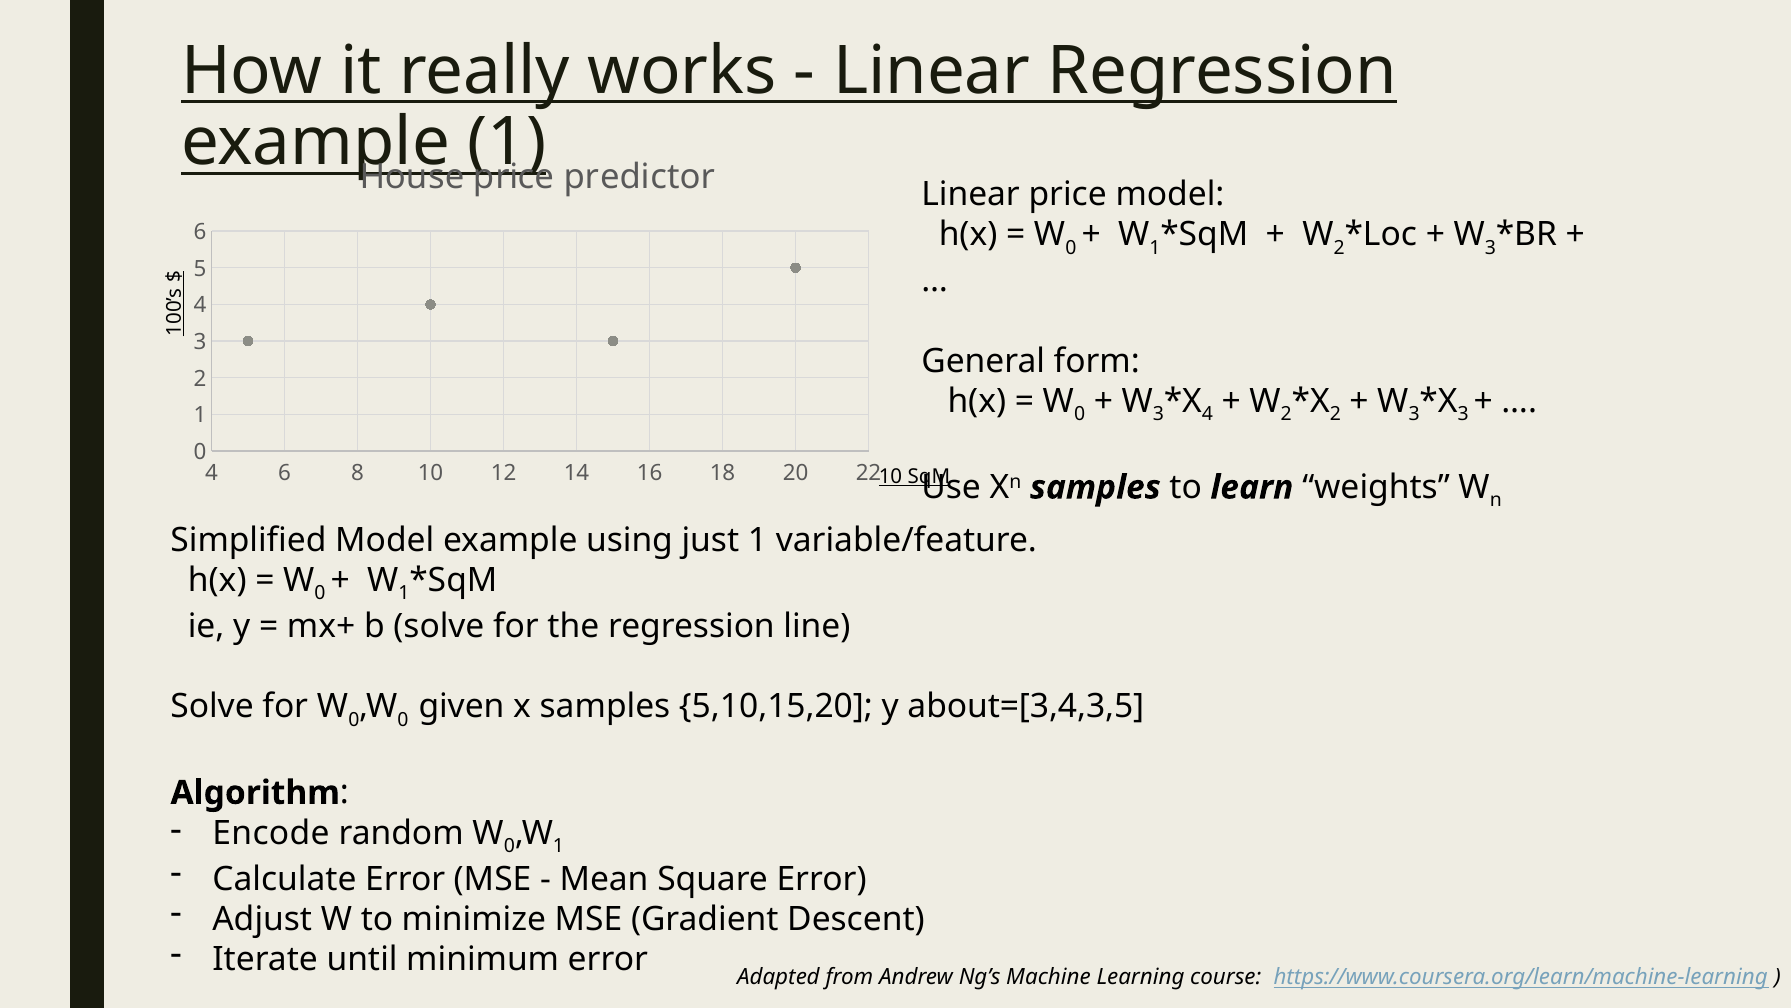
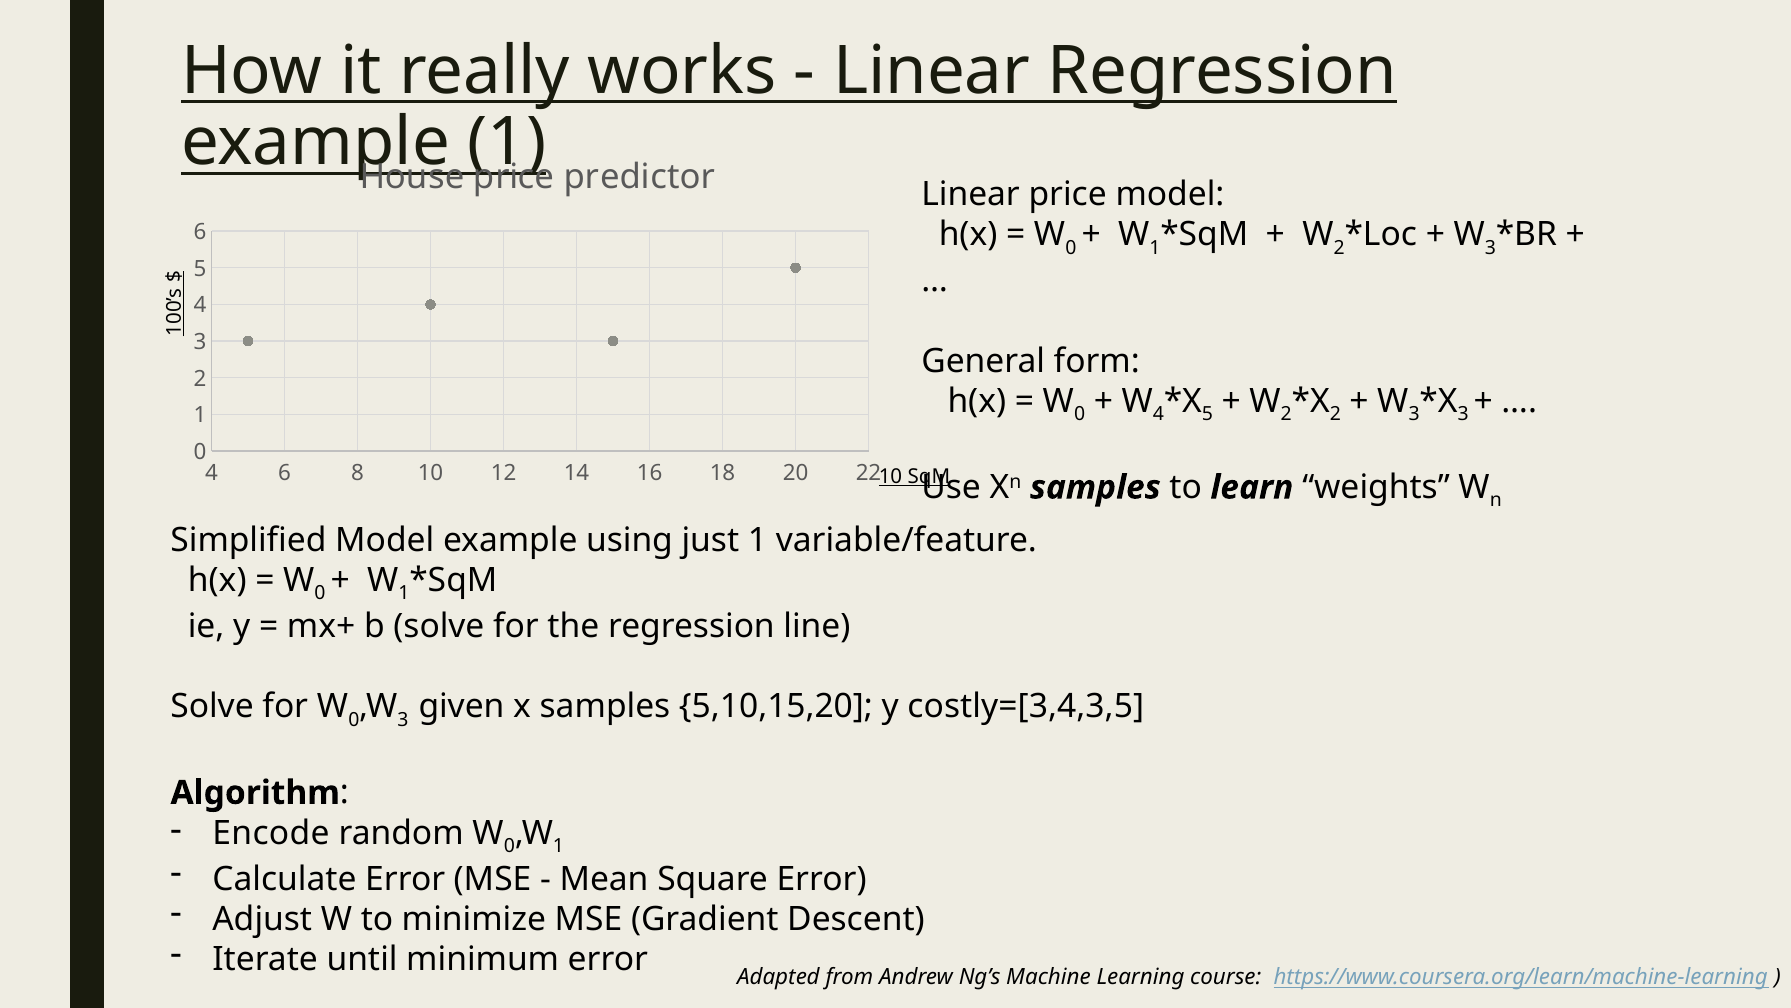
3 at (1158, 414): 3 -> 4
4 at (1207, 414): 4 -> 5
0 at (403, 719): 0 -> 3
about=[3,4,3,5: about=[3,4,3,5 -> costly=[3,4,3,5
